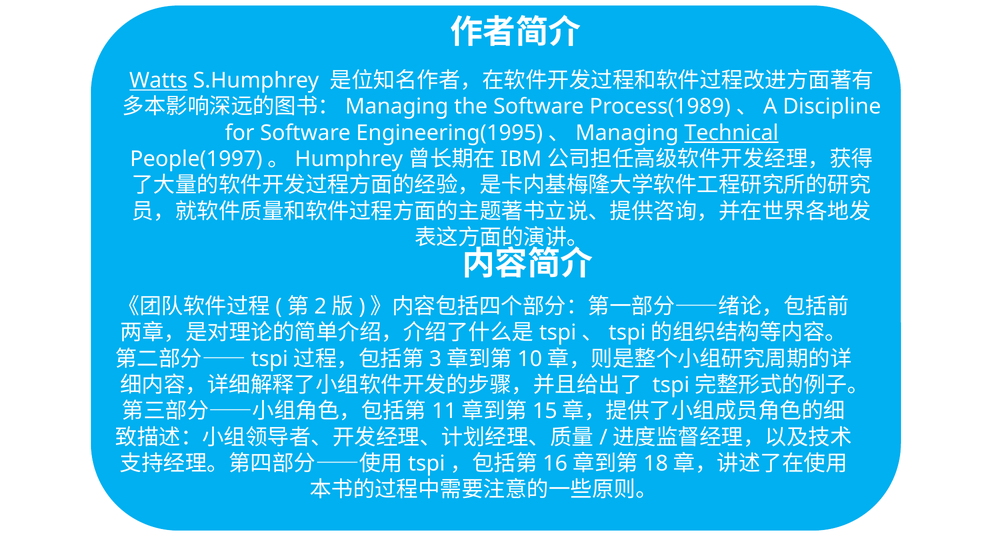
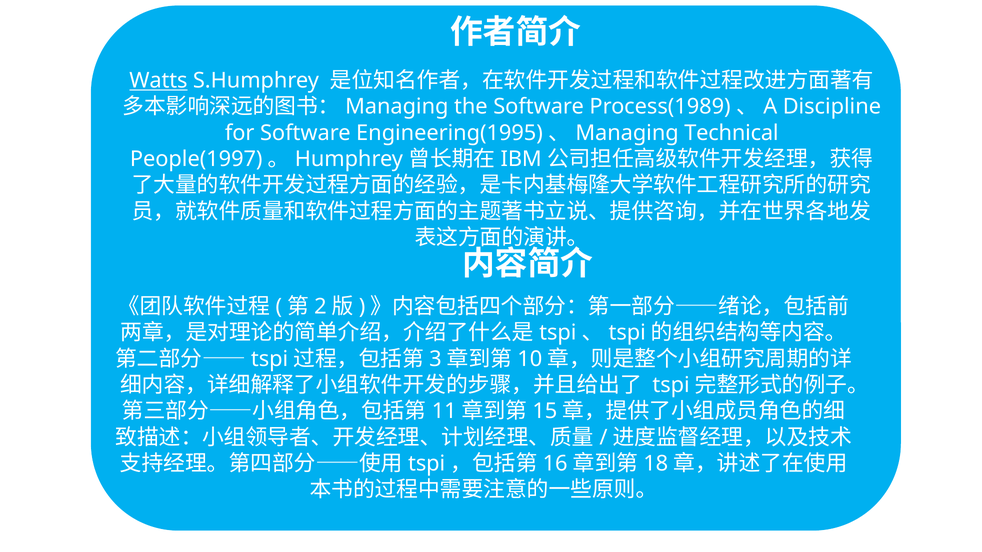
Technical underline: present -> none
